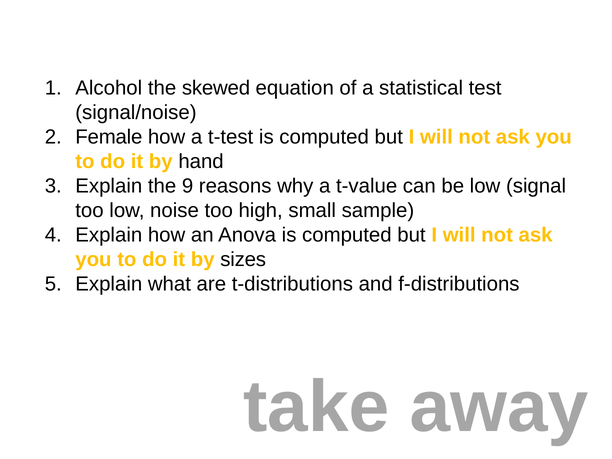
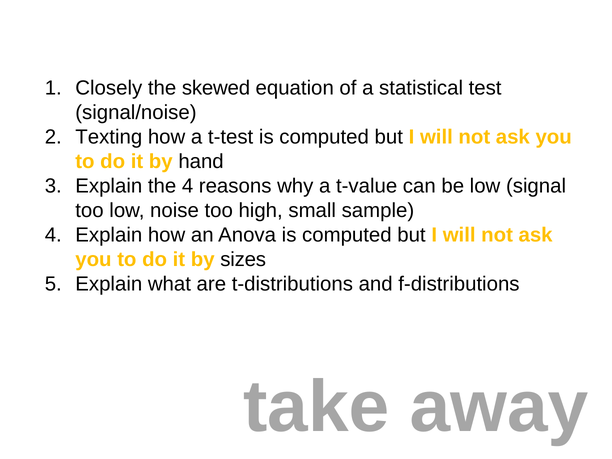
Alcohol: Alcohol -> Closely
Female: Female -> Texting
the 9: 9 -> 4
